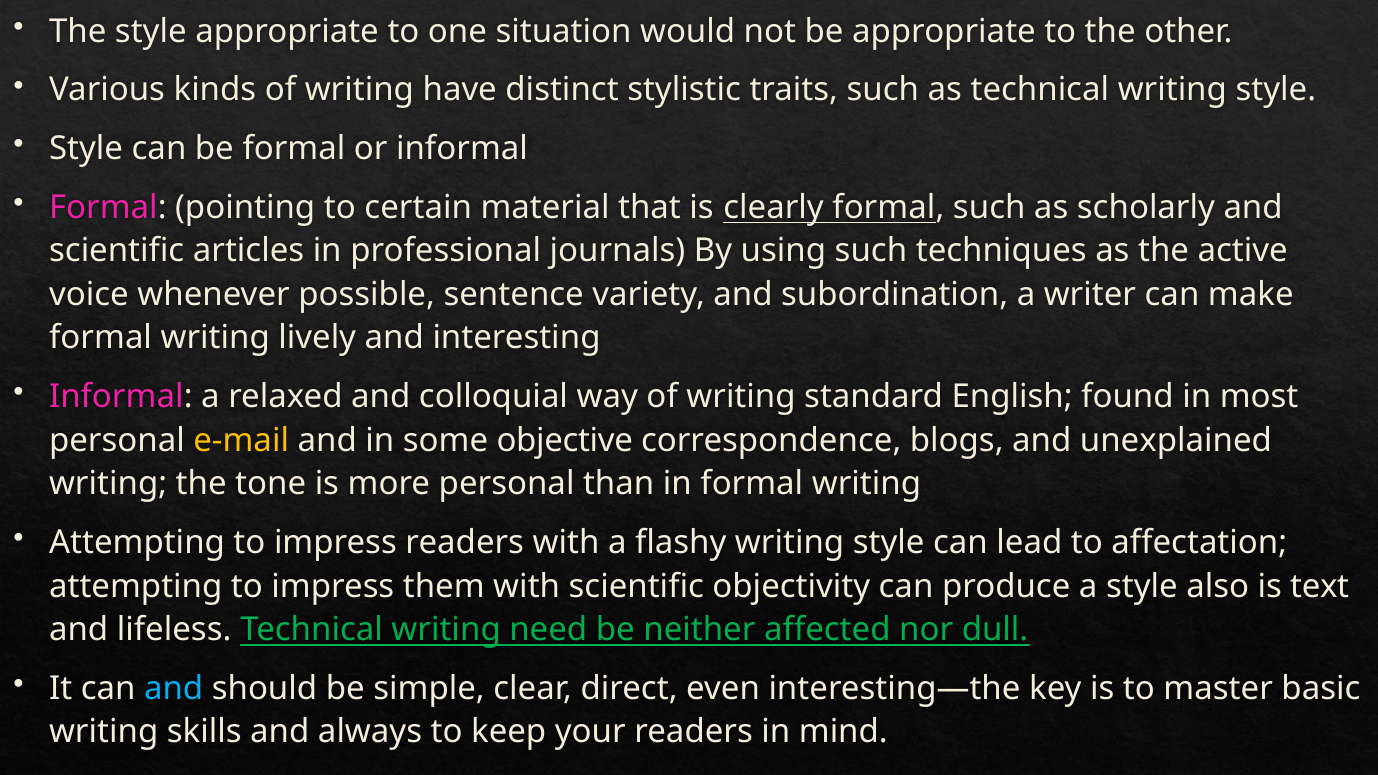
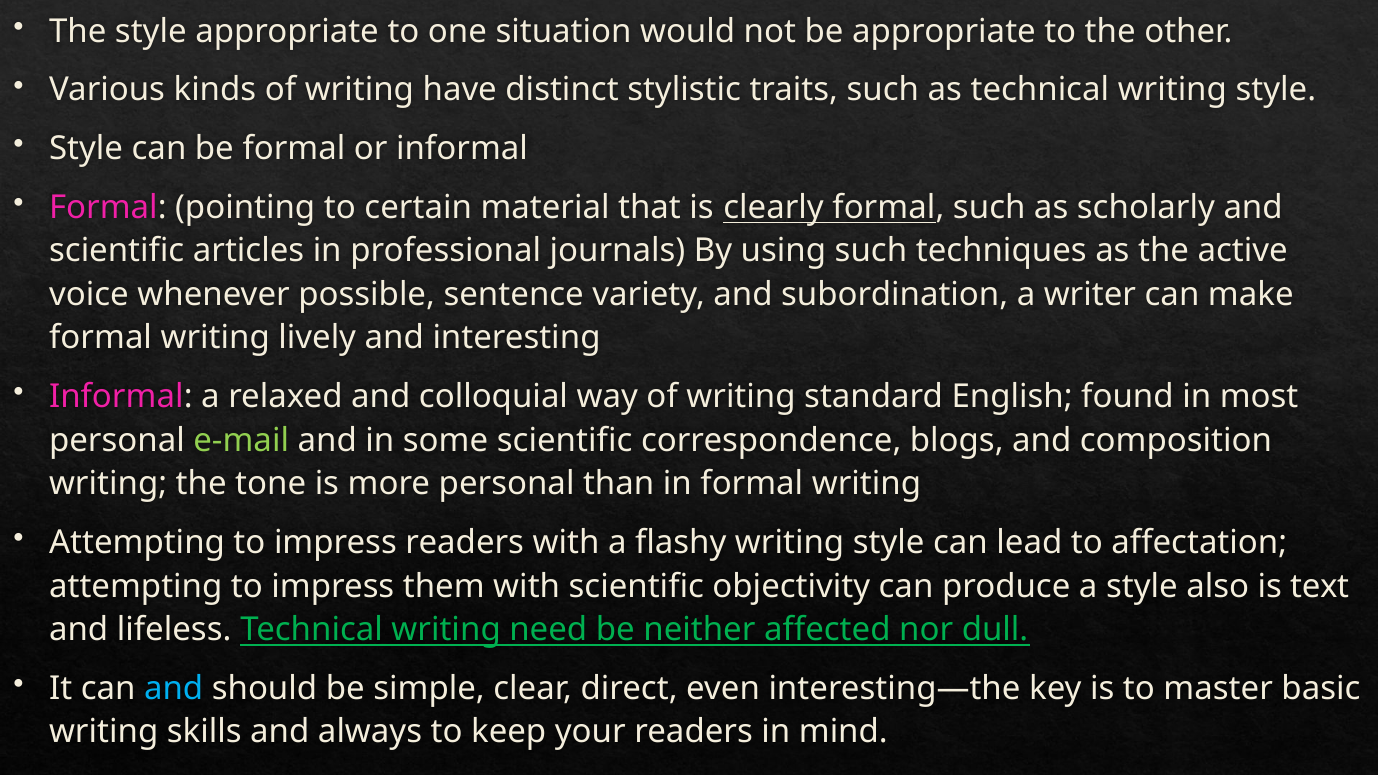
e-mail colour: yellow -> light green
some objective: objective -> scientific
unexplained: unexplained -> composition
